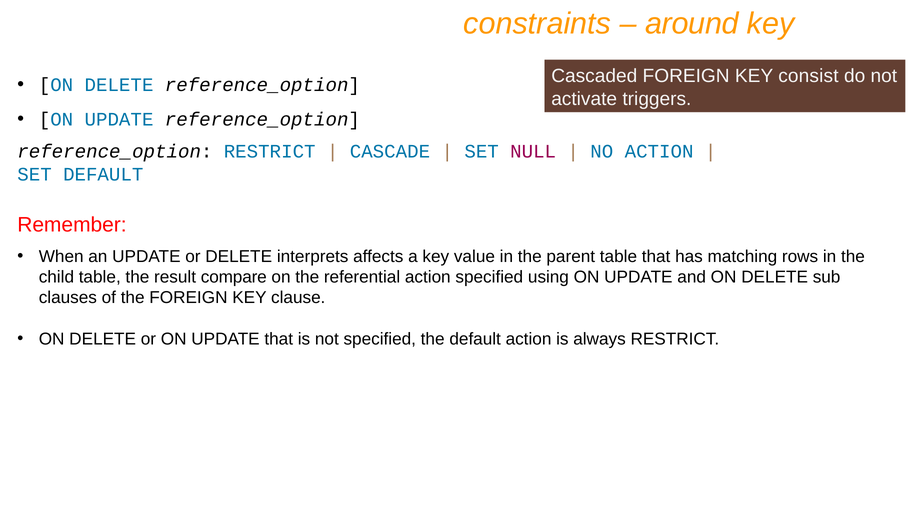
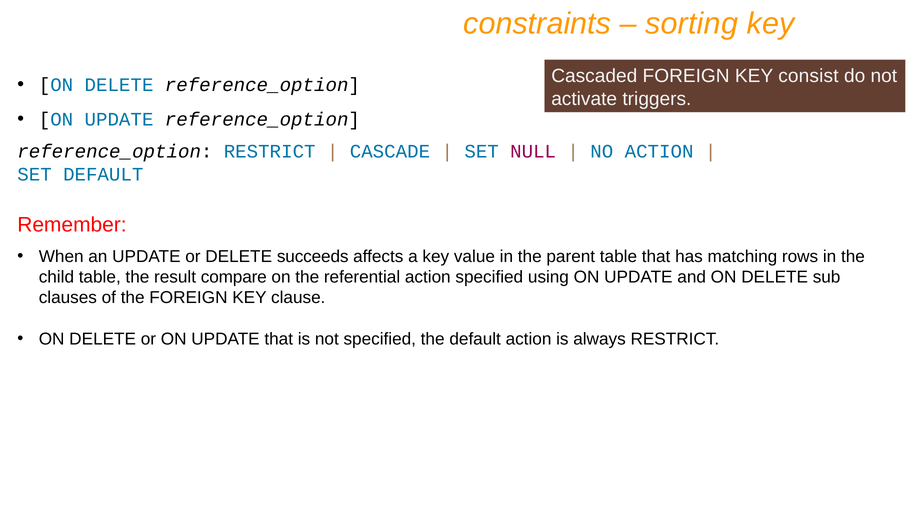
around: around -> sorting
interprets: interprets -> succeeds
